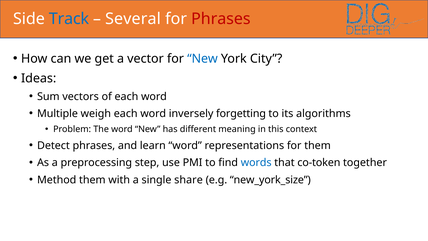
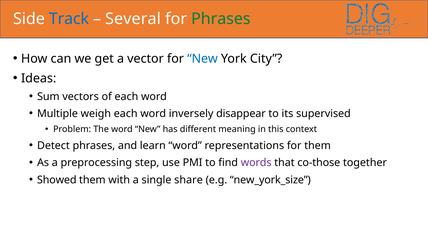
Phrases at (221, 19) colour: red -> green
forgetting: forgetting -> disappear
algorithms: algorithms -> supervised
words colour: blue -> purple
co-token: co-token -> co-those
Method: Method -> Showed
